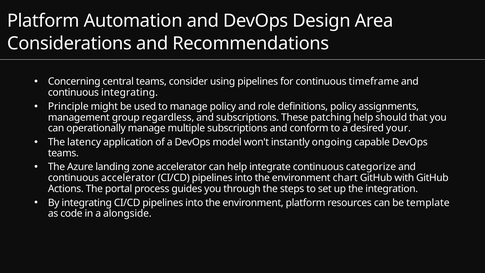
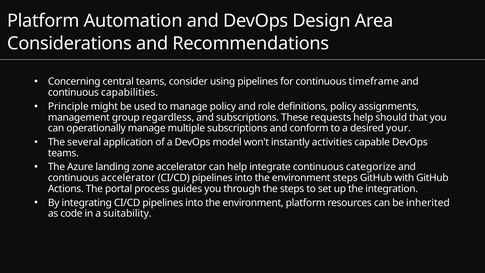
continuous integrating: integrating -> capabilities
patching: patching -> requests
latency: latency -> several
ongoing: ongoing -> activities
environment chart: chart -> steps
template: template -> inherited
alongside: alongside -> suitability
